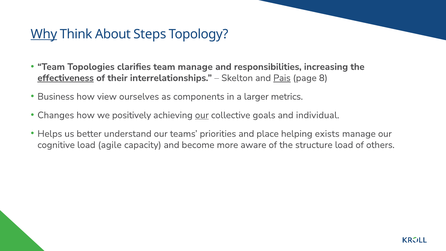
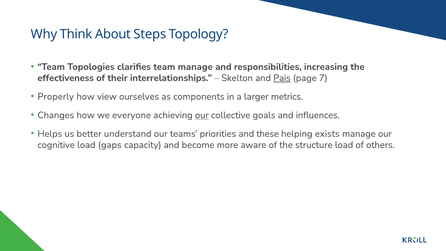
Why underline: present -> none
effectiveness underline: present -> none
8: 8 -> 7
Business: Business -> Properly
positively: positively -> everyone
individual: individual -> influences
place: place -> these
agile: agile -> gaps
